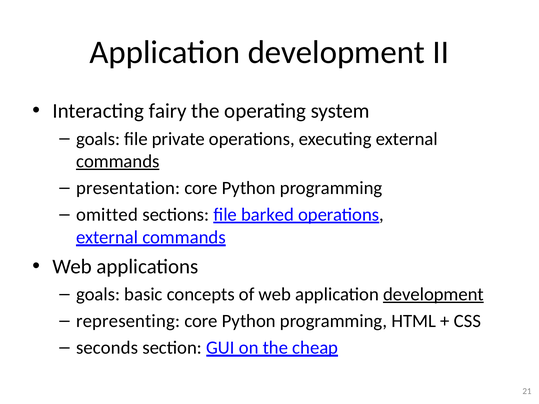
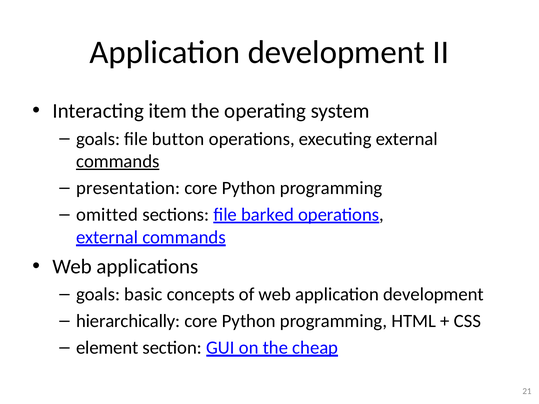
fairy: fairy -> item
private: private -> button
development at (433, 294) underline: present -> none
representing: representing -> hierarchically
seconds: seconds -> element
